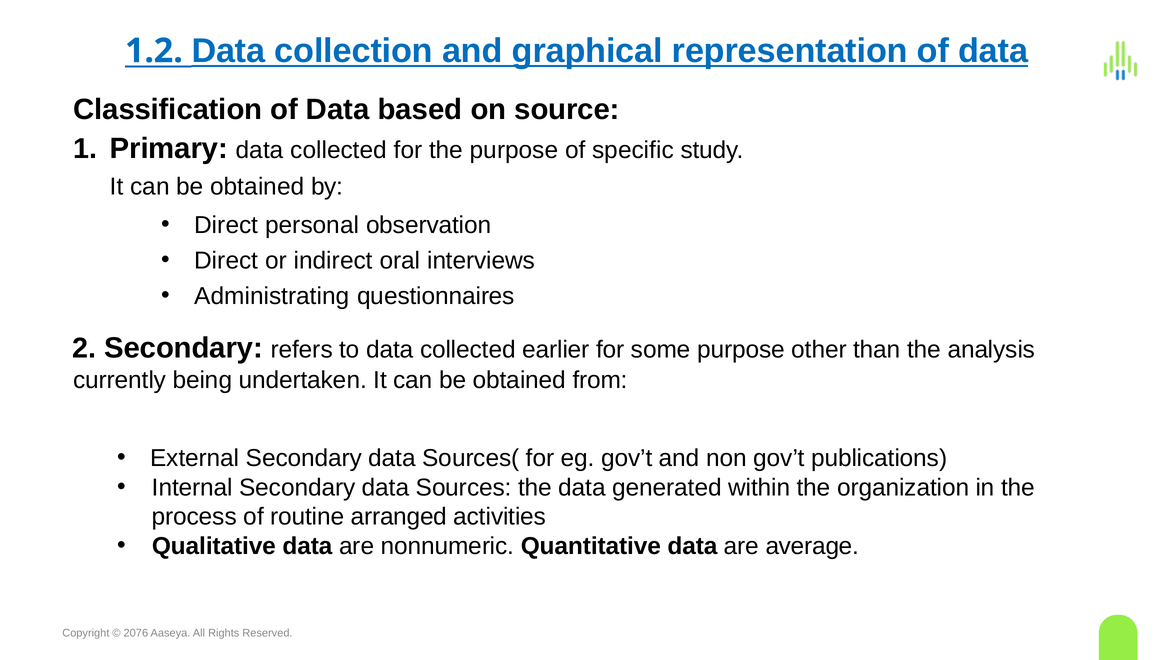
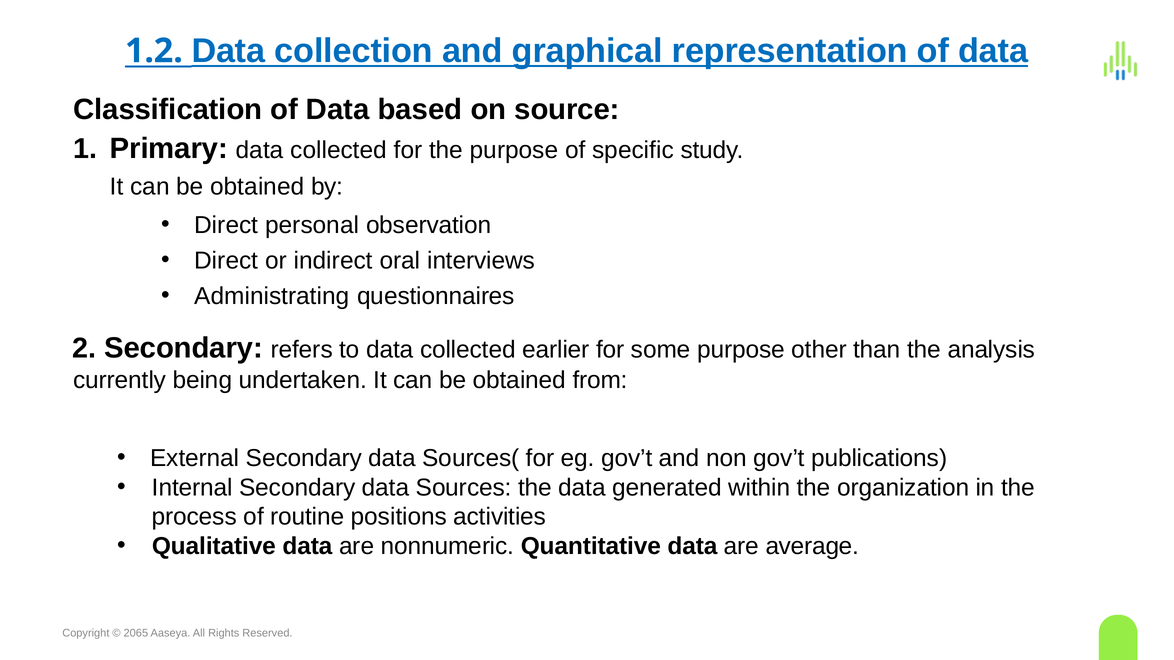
arranged: arranged -> positions
2076: 2076 -> 2065
